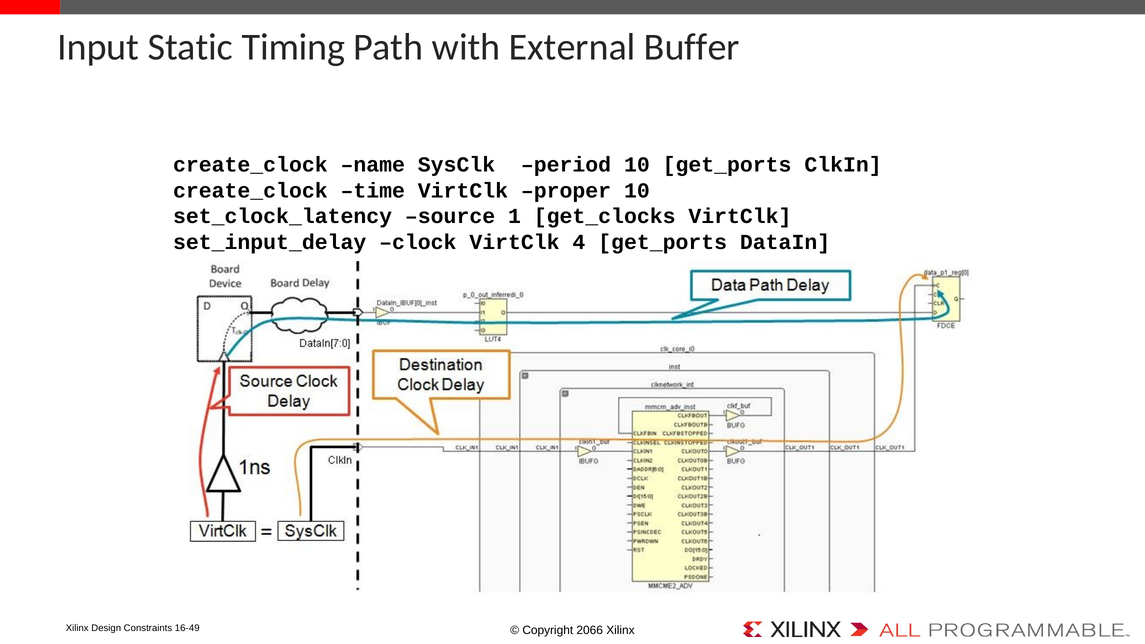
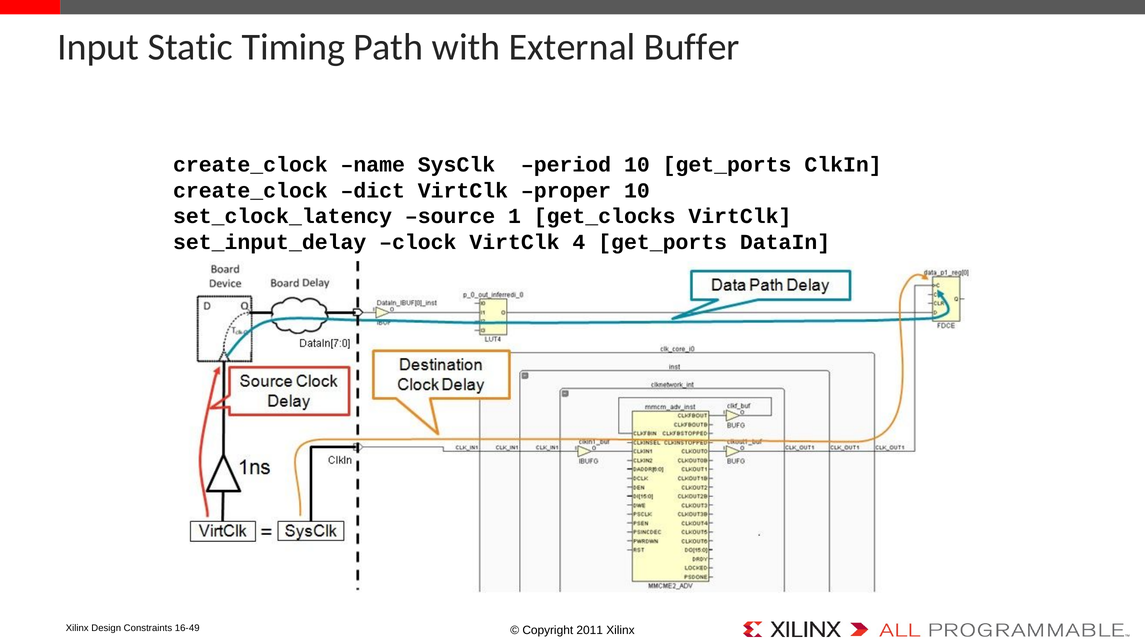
time: time -> dict
2066: 2066 -> 2011
